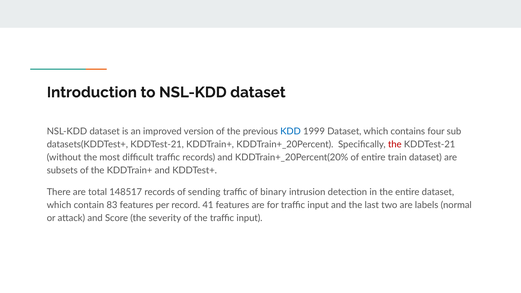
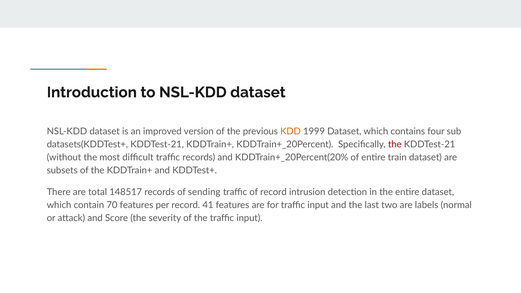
KDD colour: blue -> orange
of binary: binary -> record
83: 83 -> 70
